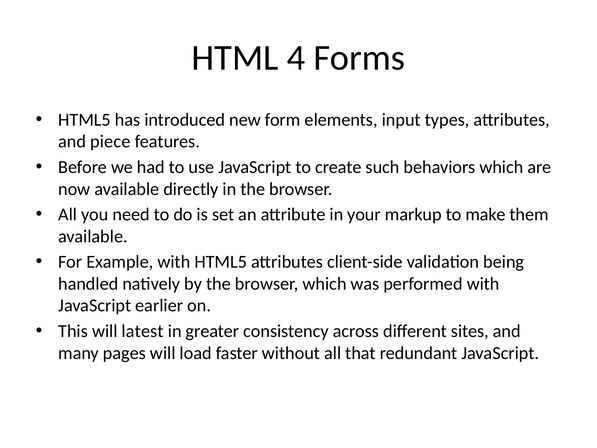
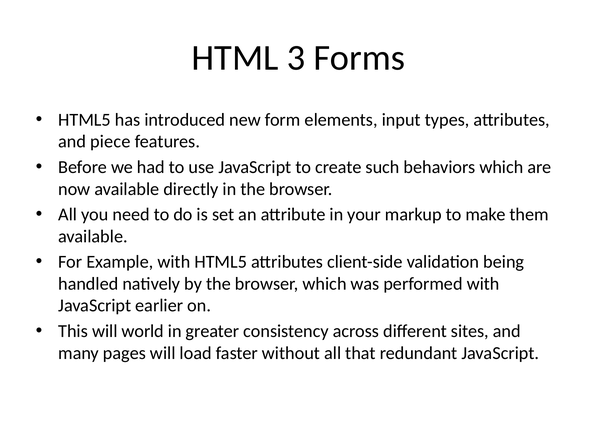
4: 4 -> 3
latest: latest -> world
